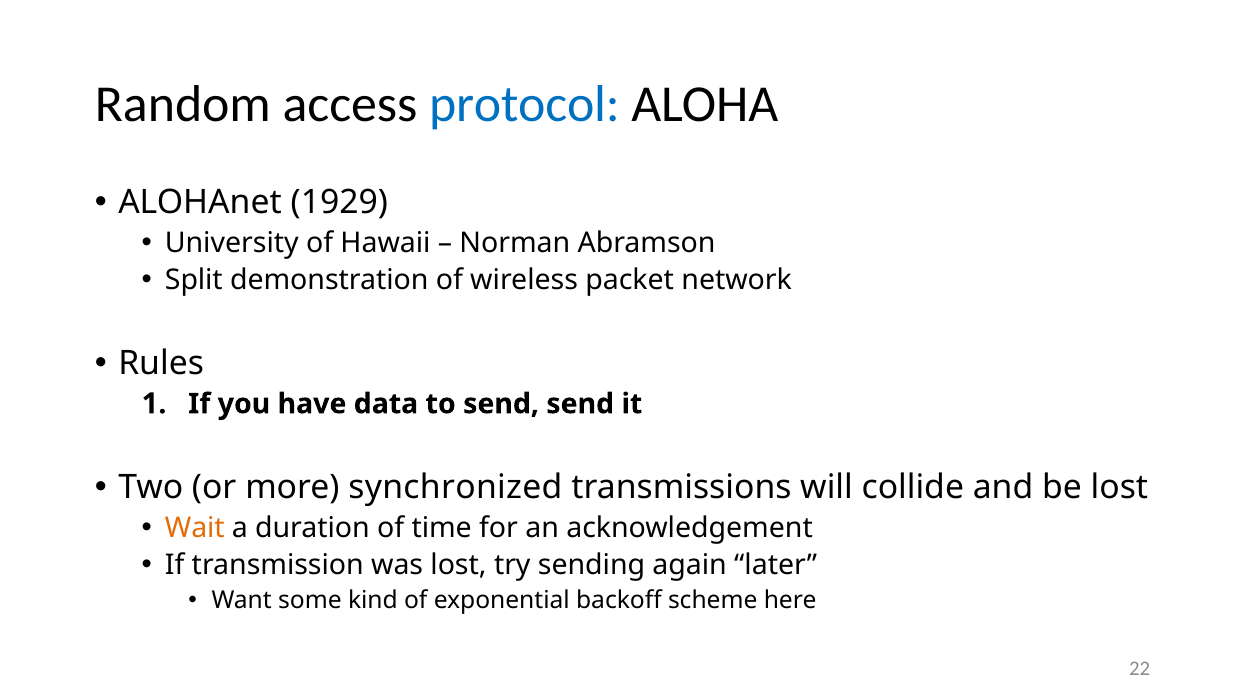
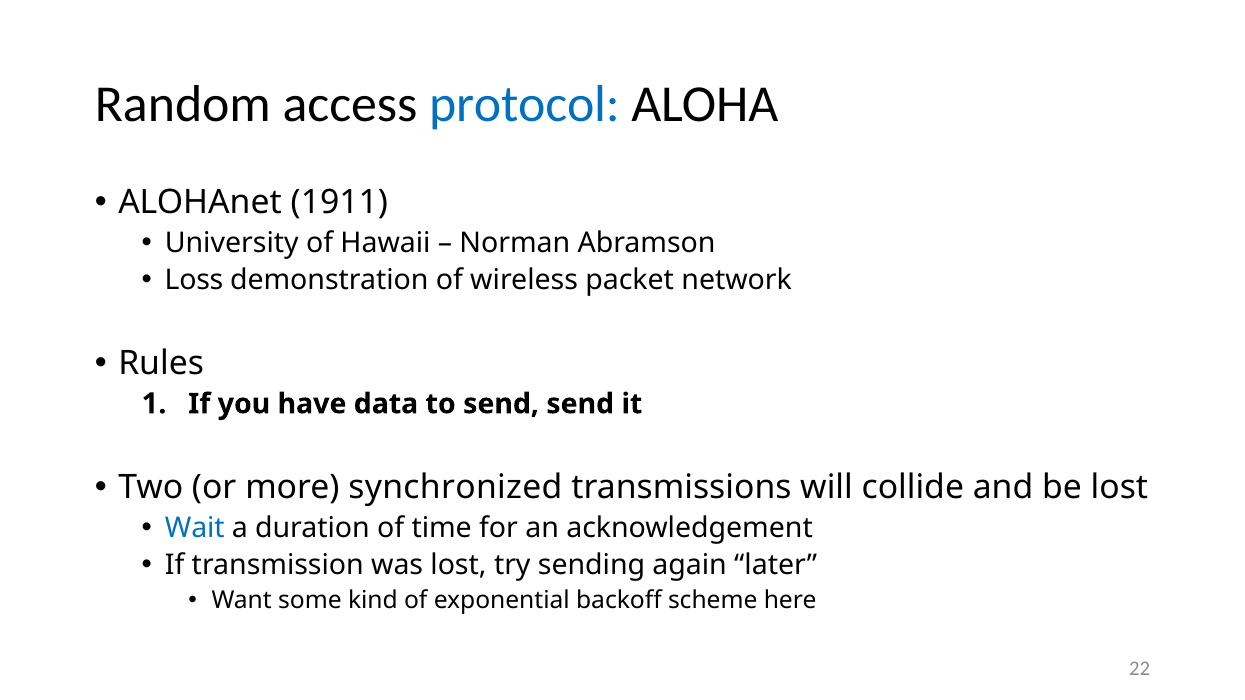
1929: 1929 -> 1911
Split: Split -> Loss
Wait colour: orange -> blue
